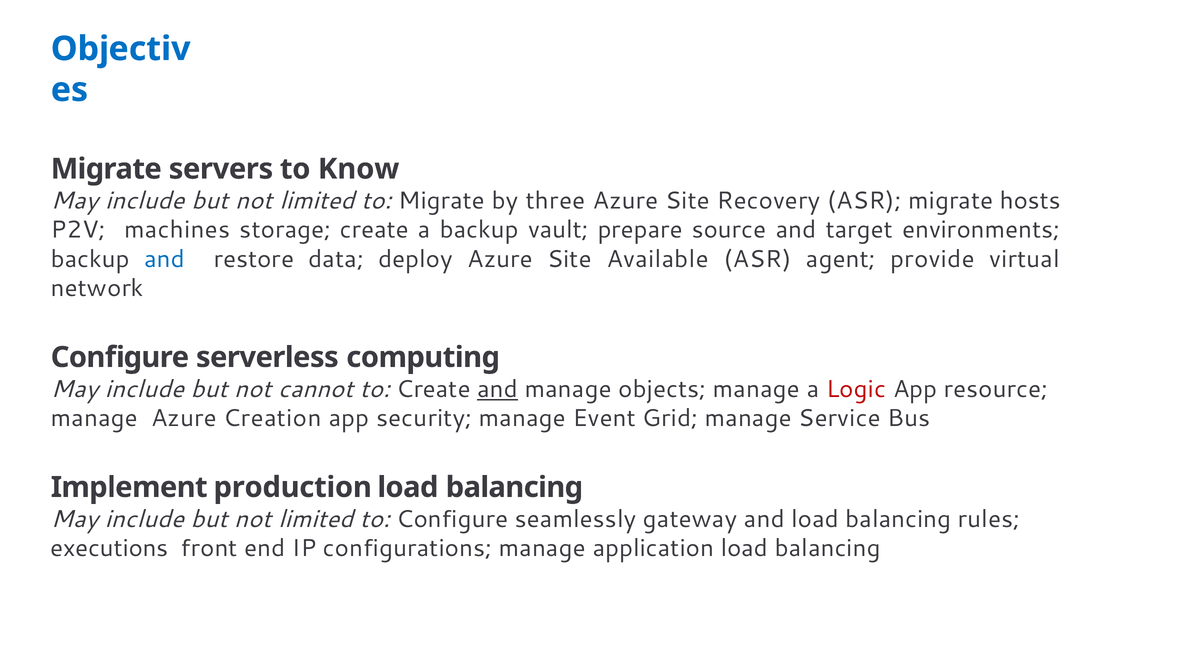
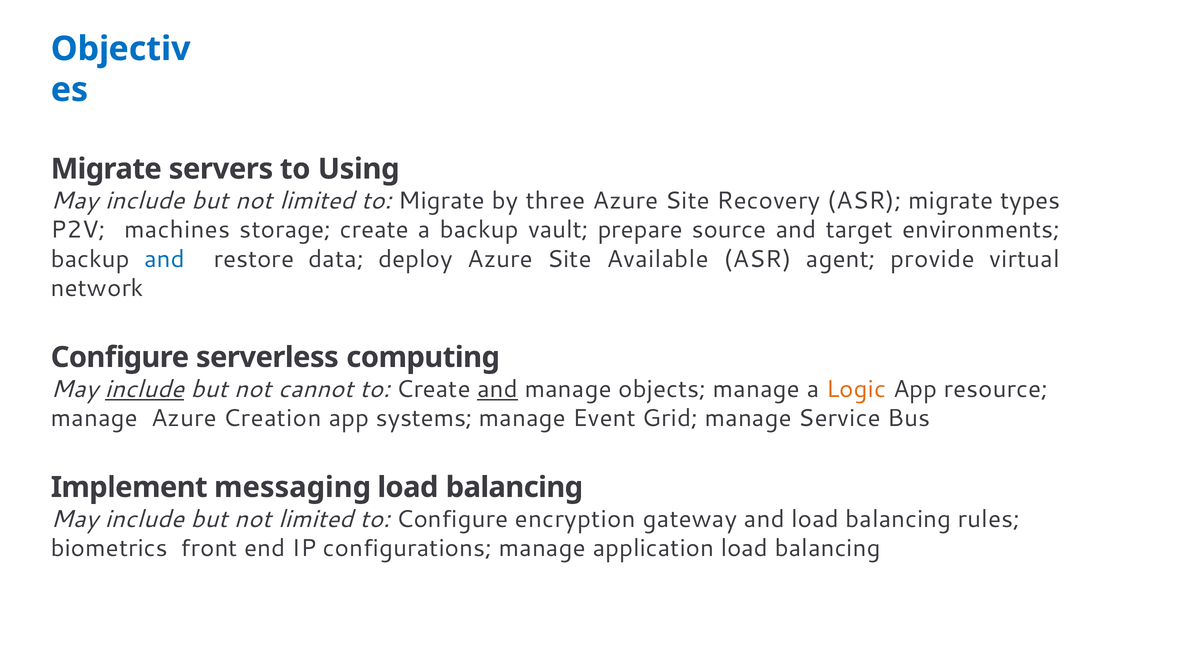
Know: Know -> Using
hosts: hosts -> types
include at (144, 389) underline: none -> present
Logic colour: red -> orange
security: security -> systems
production: production -> messaging
seamlessly: seamlessly -> encryption
executions: executions -> biometrics
